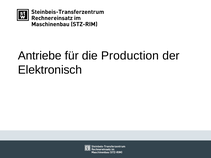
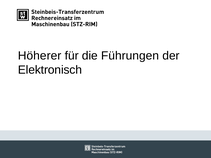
Antriebe: Antriebe -> Höherer
Production: Production -> Führungen
